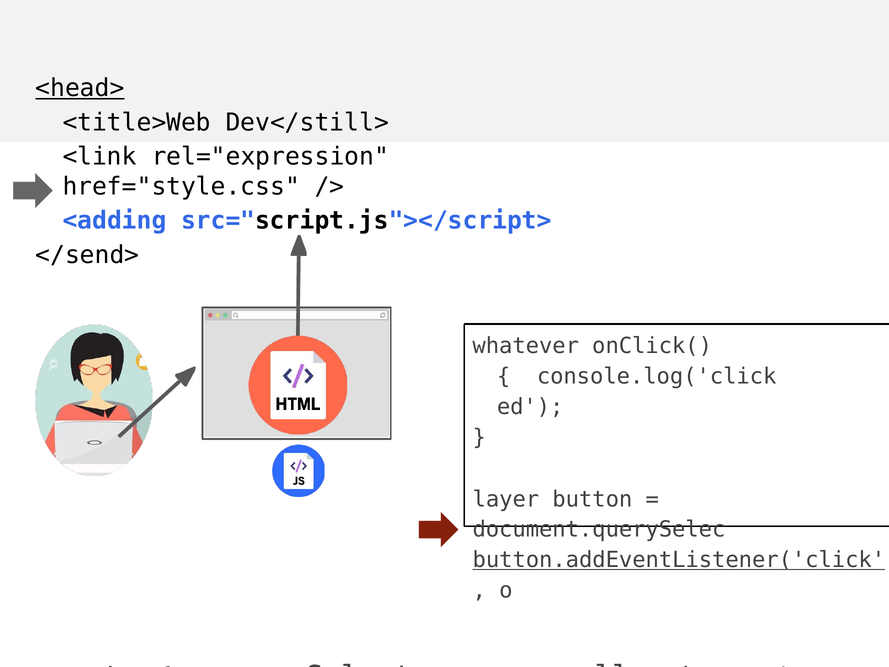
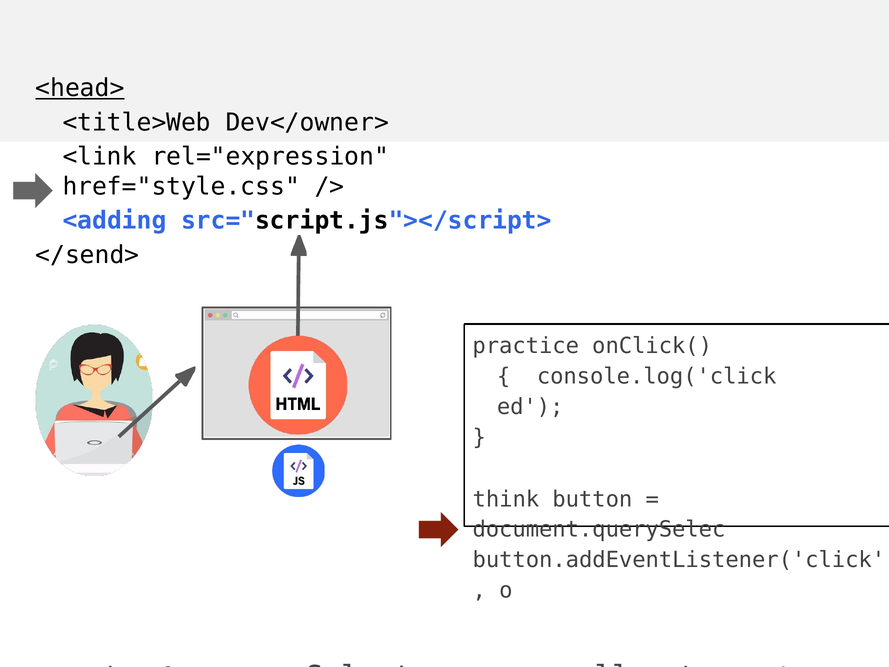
Dev</still>: Dev</still> -> Dev</owner>
whatever: whatever -> practice
layer: layer -> think
button.addEventListener('click underline: present -> none
